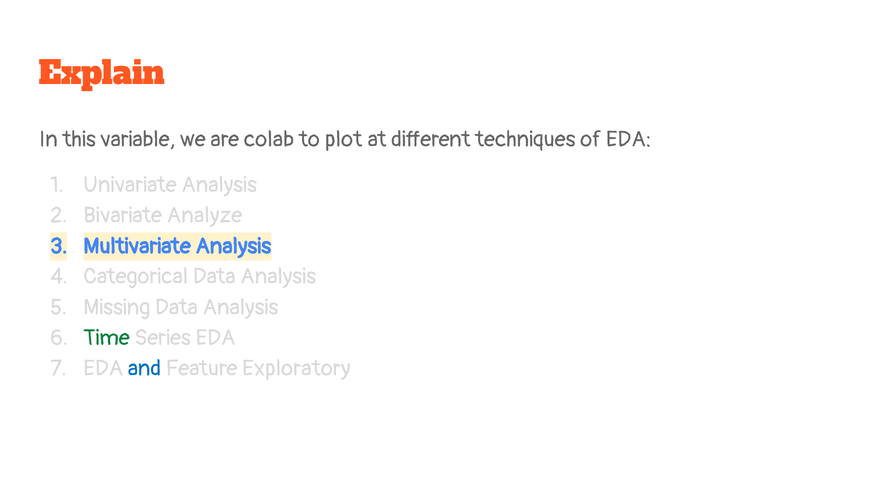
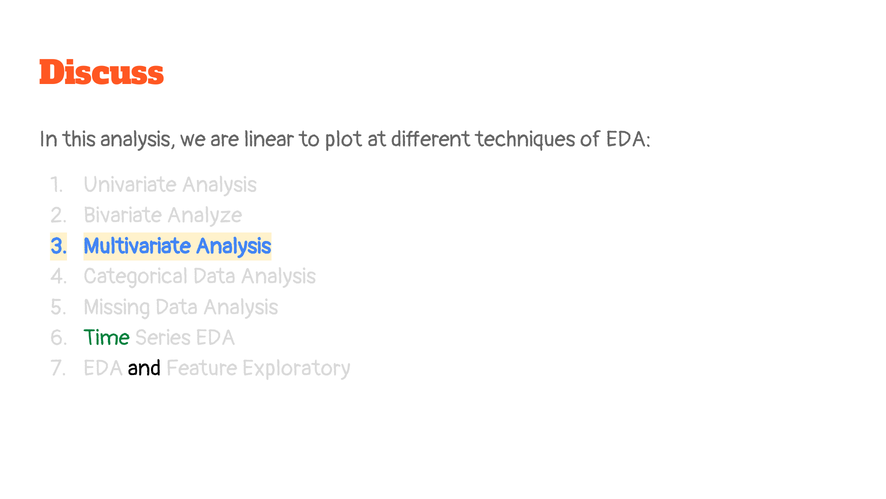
Explain: Explain -> Discuss
this variable: variable -> analysis
colab: colab -> linear
and colour: blue -> black
